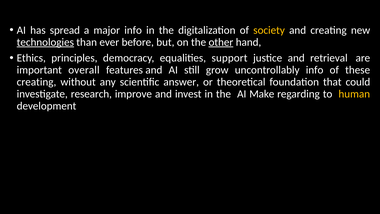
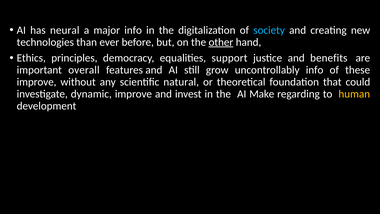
spread: spread -> neural
society colour: yellow -> light blue
technologies underline: present -> none
retrieval: retrieval -> benefits
creating at (37, 82): creating -> improve
answer: answer -> natural
research: research -> dynamic
